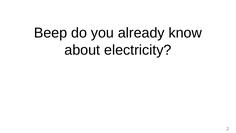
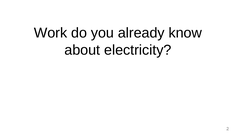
Beep: Beep -> Work
